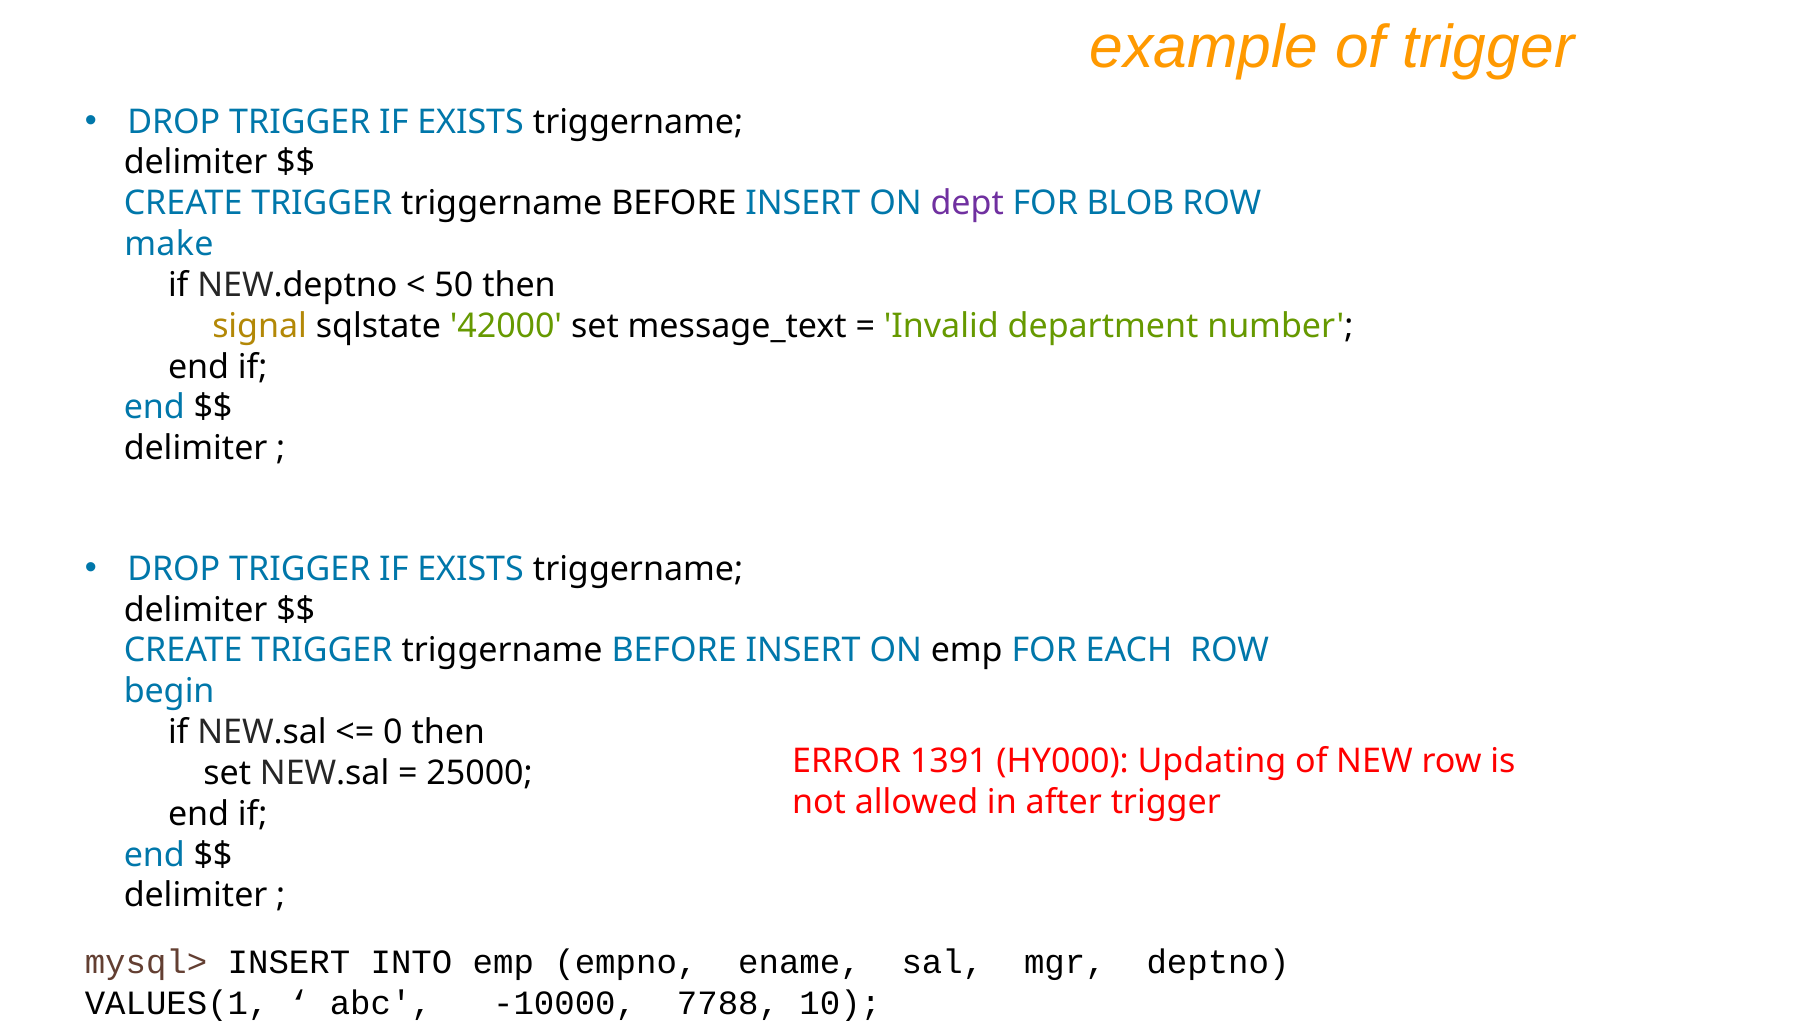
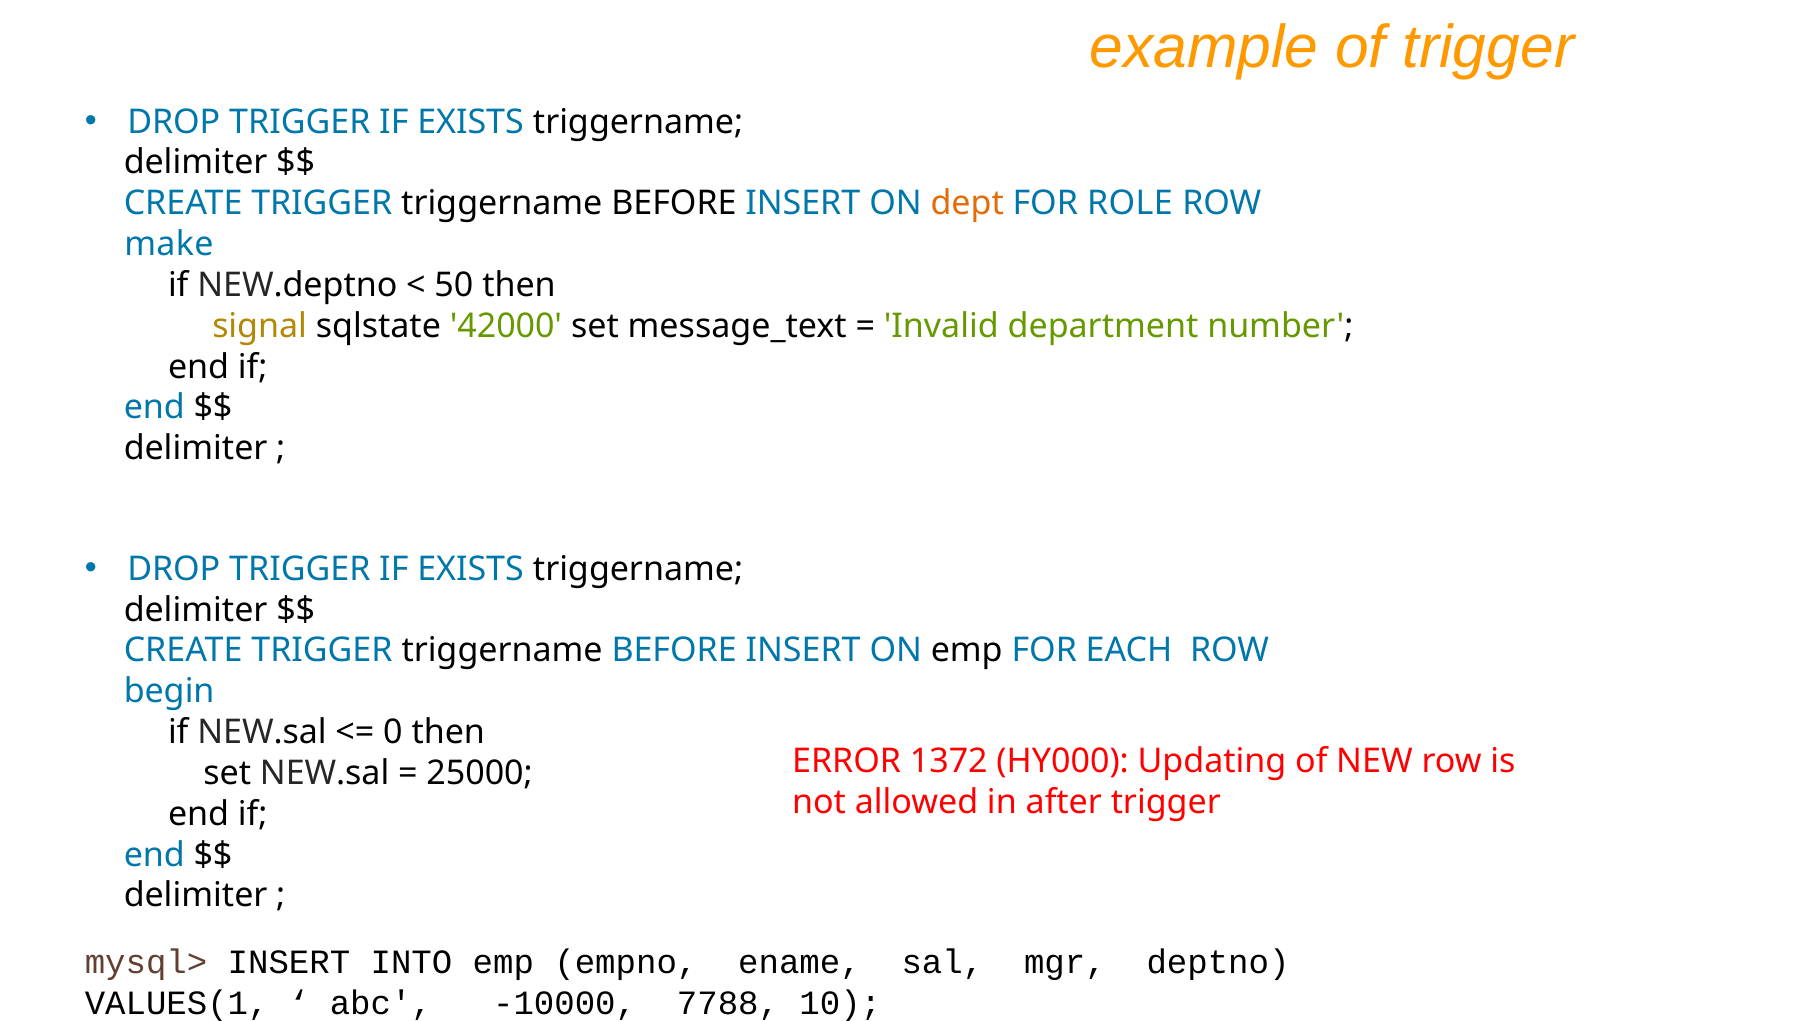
dept colour: purple -> orange
BLOB: BLOB -> ROLE
1391: 1391 -> 1372
